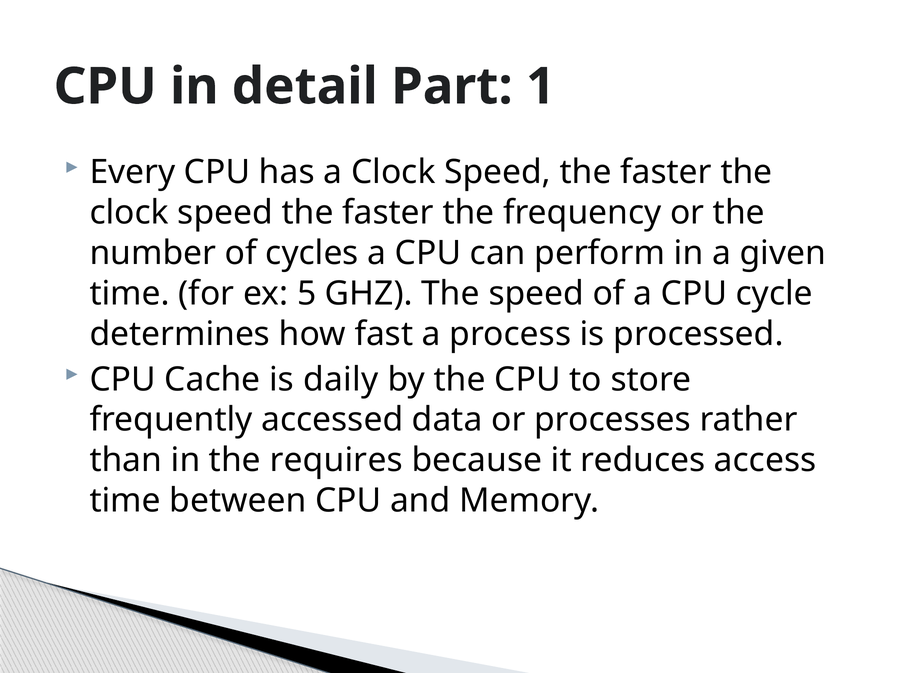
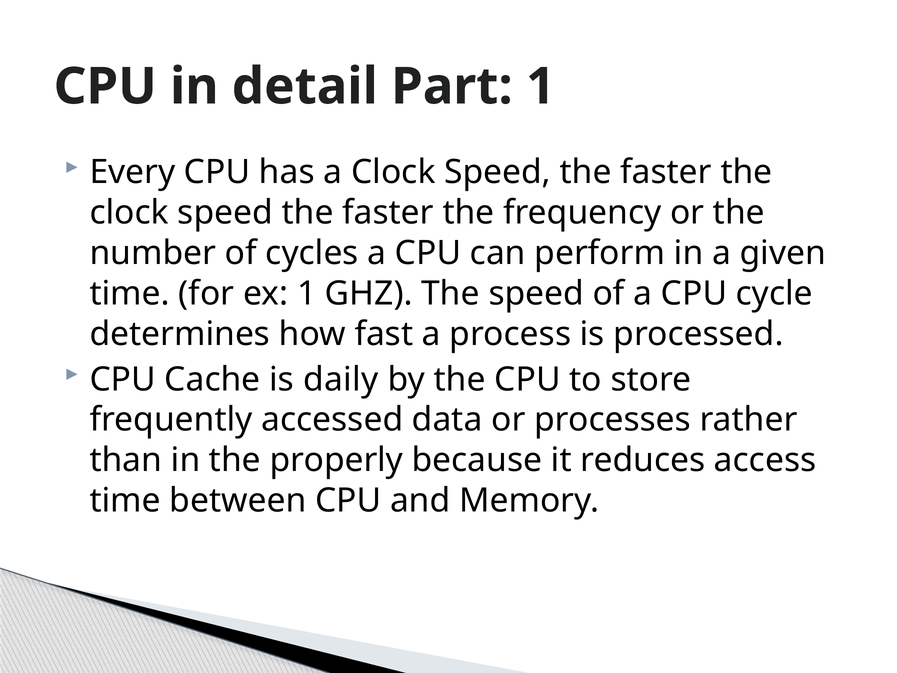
ex 5: 5 -> 1
requires: requires -> properly
